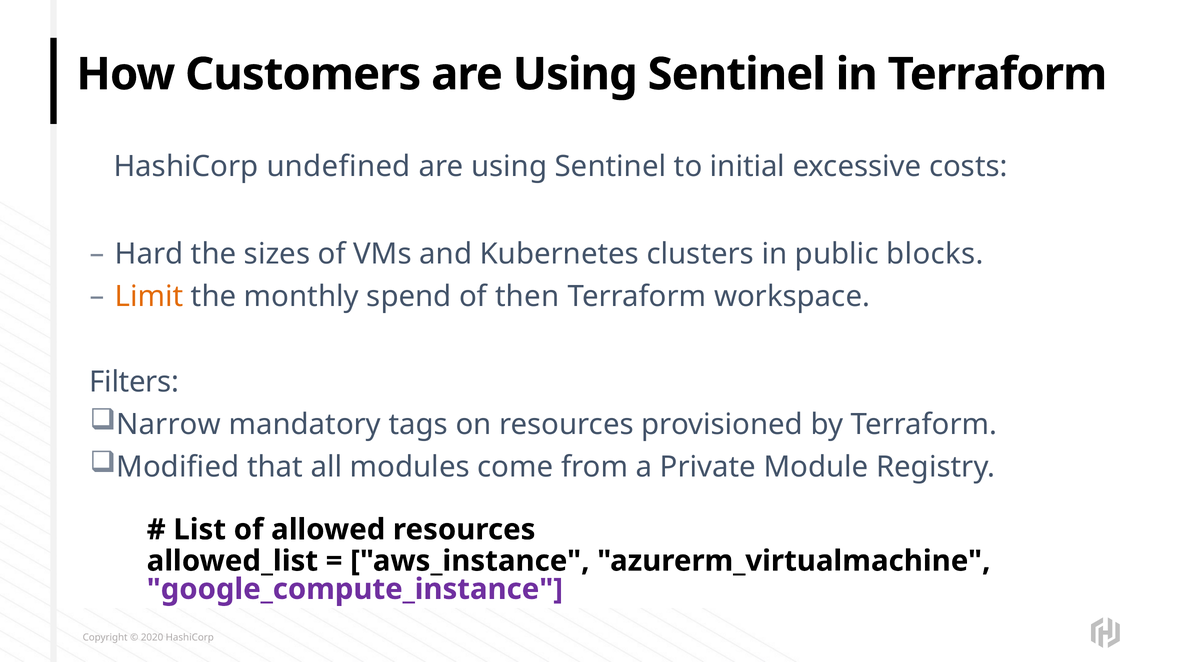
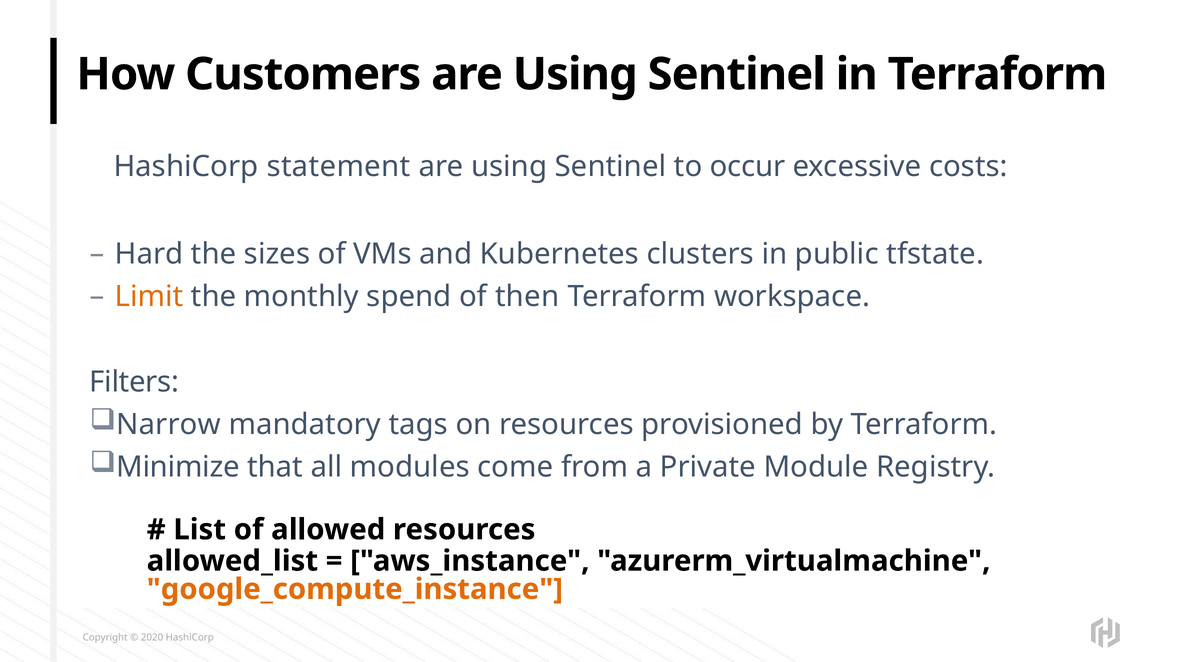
undefined: undefined -> statement
initial: initial -> occur
blocks: blocks -> tfstate
Modified: Modified -> Minimize
google_compute_instance colour: purple -> orange
